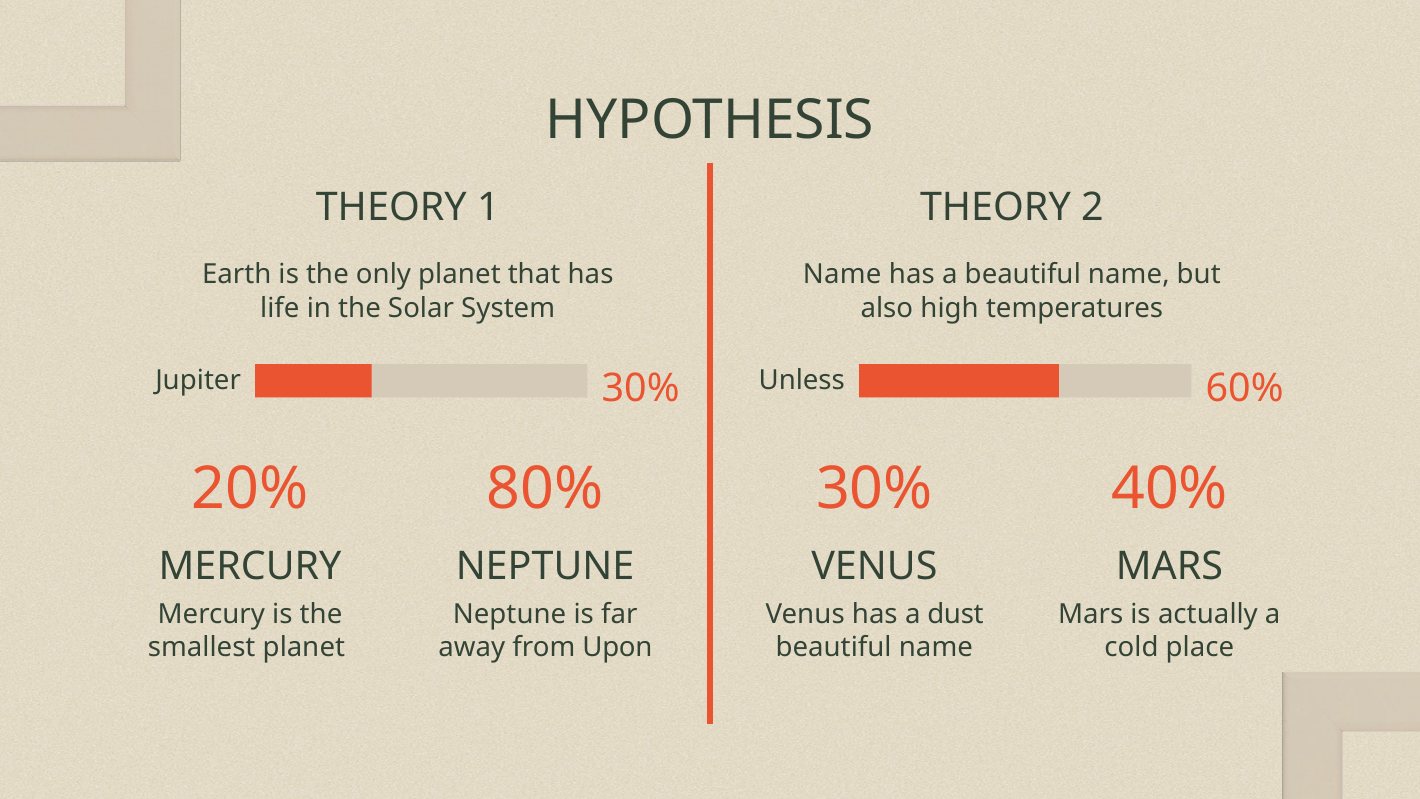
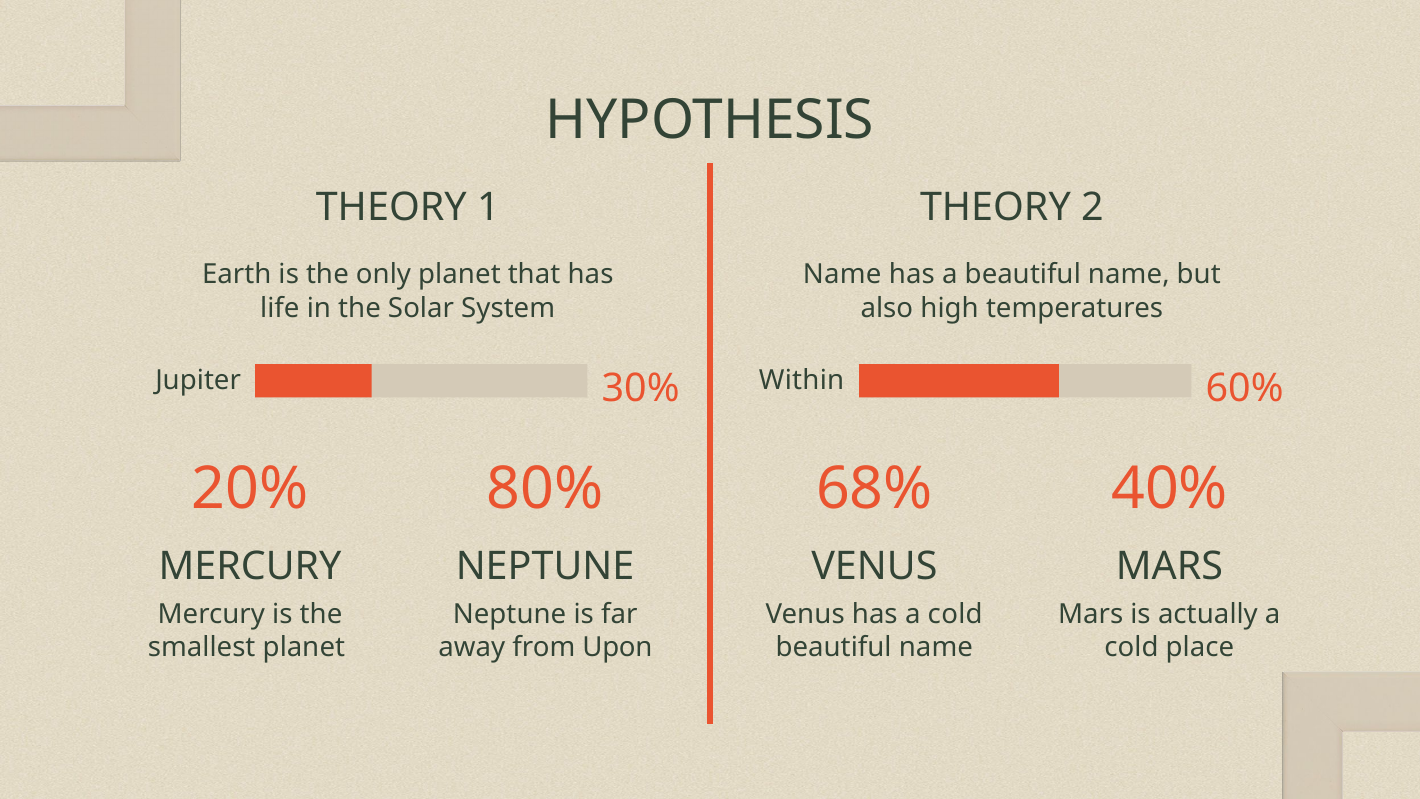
Unless: Unless -> Within
80% 30%: 30% -> 68%
has a dust: dust -> cold
